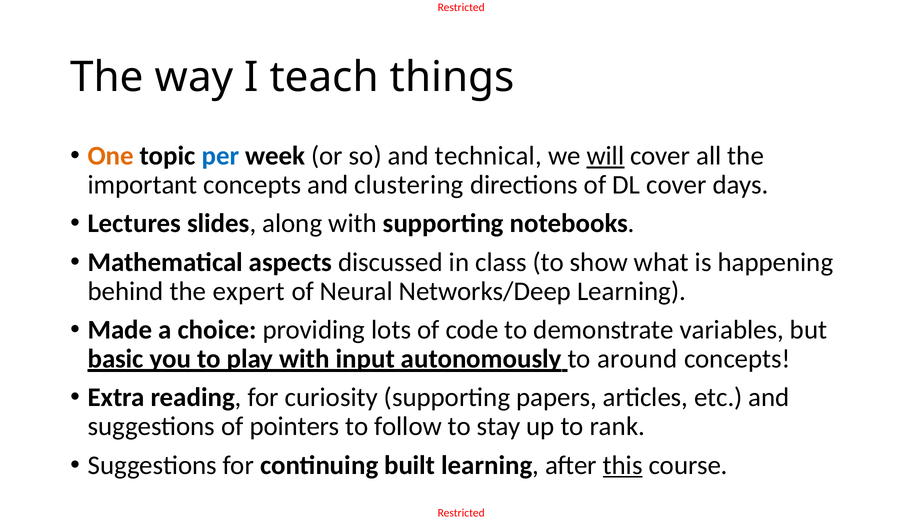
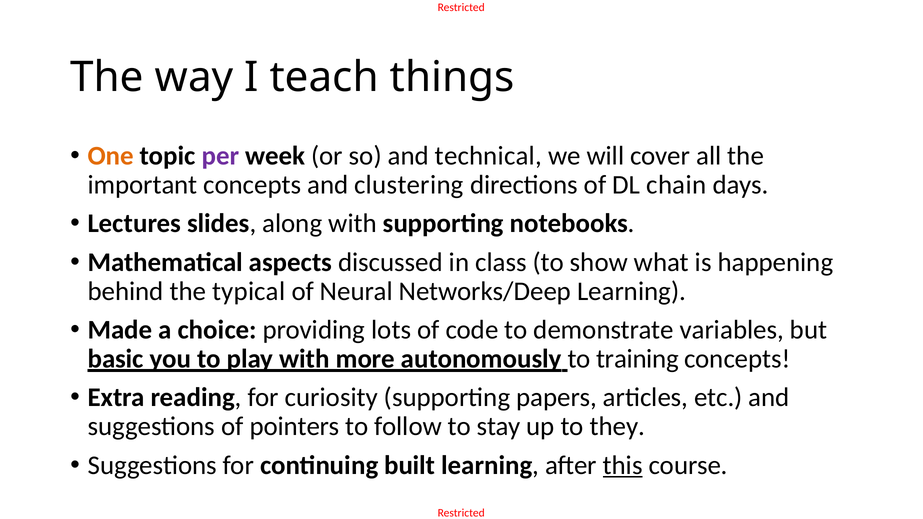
per colour: blue -> purple
will underline: present -> none
DL cover: cover -> chain
expert: expert -> typical
input: input -> more
around: around -> training
rank: rank -> they
